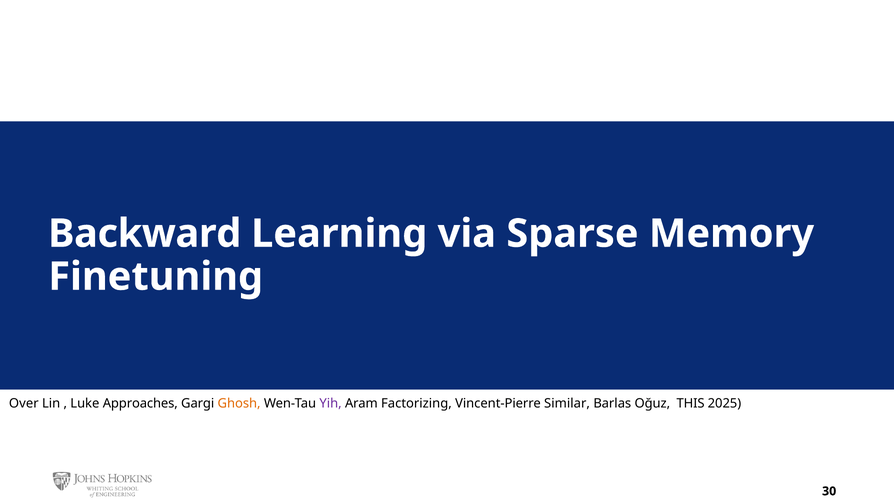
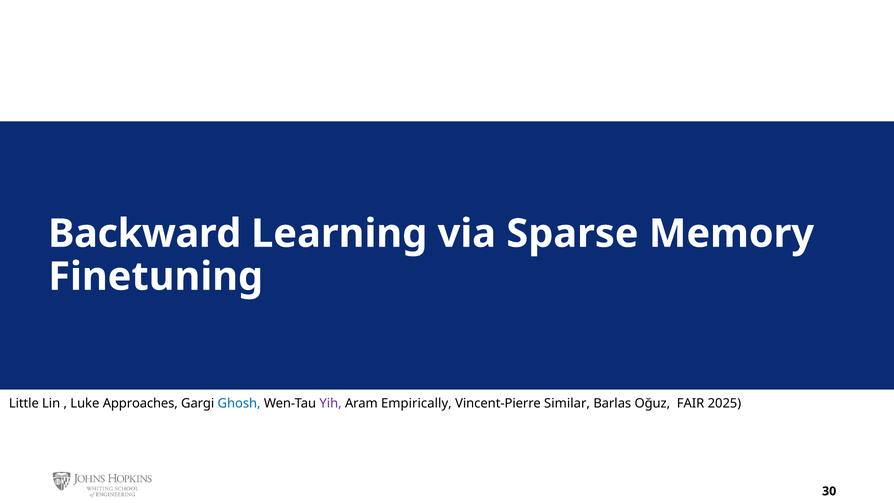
Over: Over -> Little
Ghosh colour: orange -> blue
Factorizing: Factorizing -> Empirically
THIS: THIS -> FAIR
